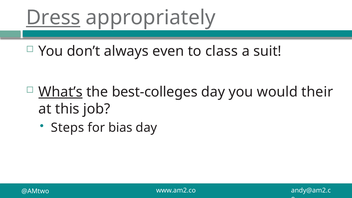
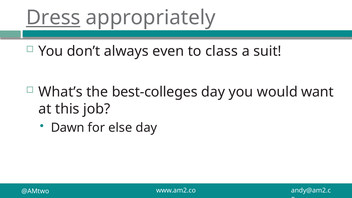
What’s underline: present -> none
their: their -> want
Steps: Steps -> Dawn
bias: bias -> else
